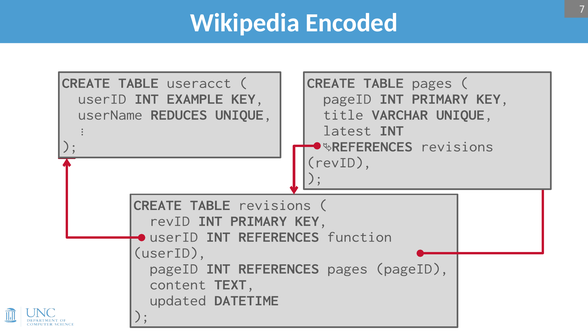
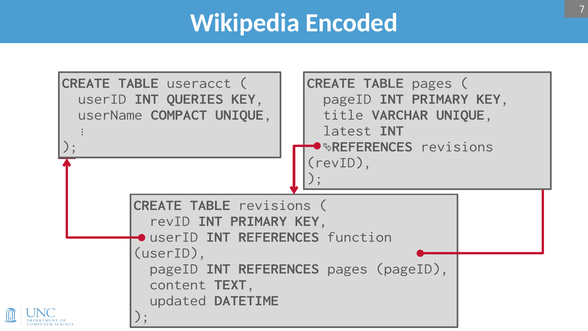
EXAMPLE: EXAMPLE -> QUERIES
REDUCES: REDUCES -> COMPACT
